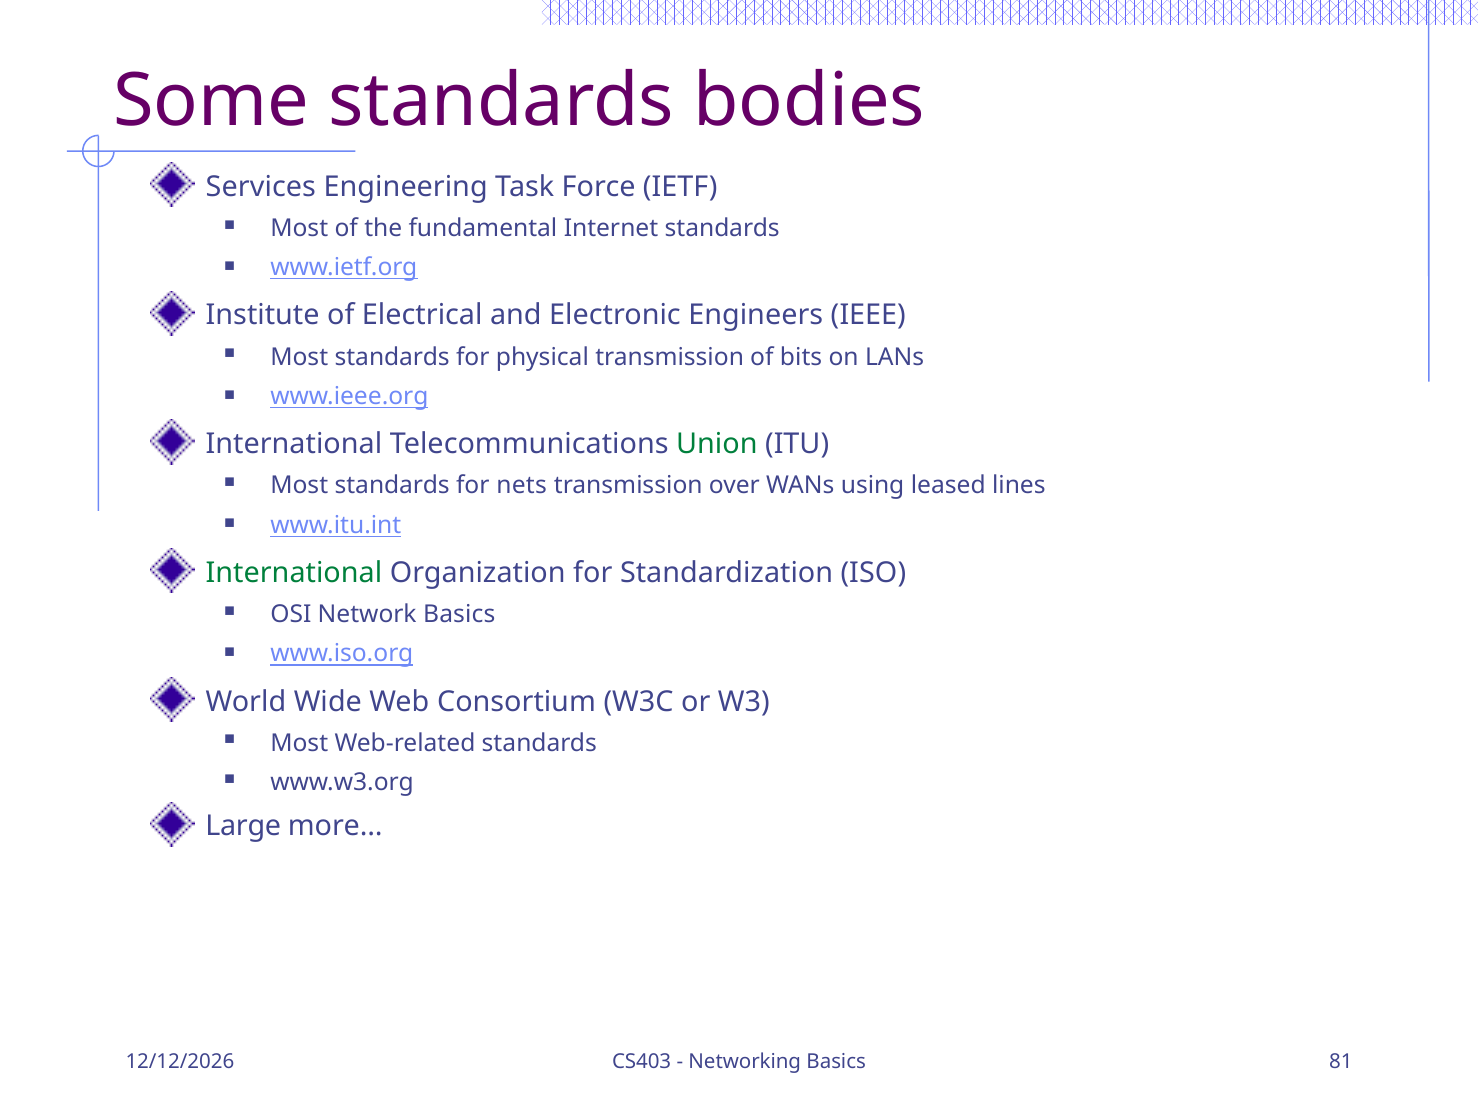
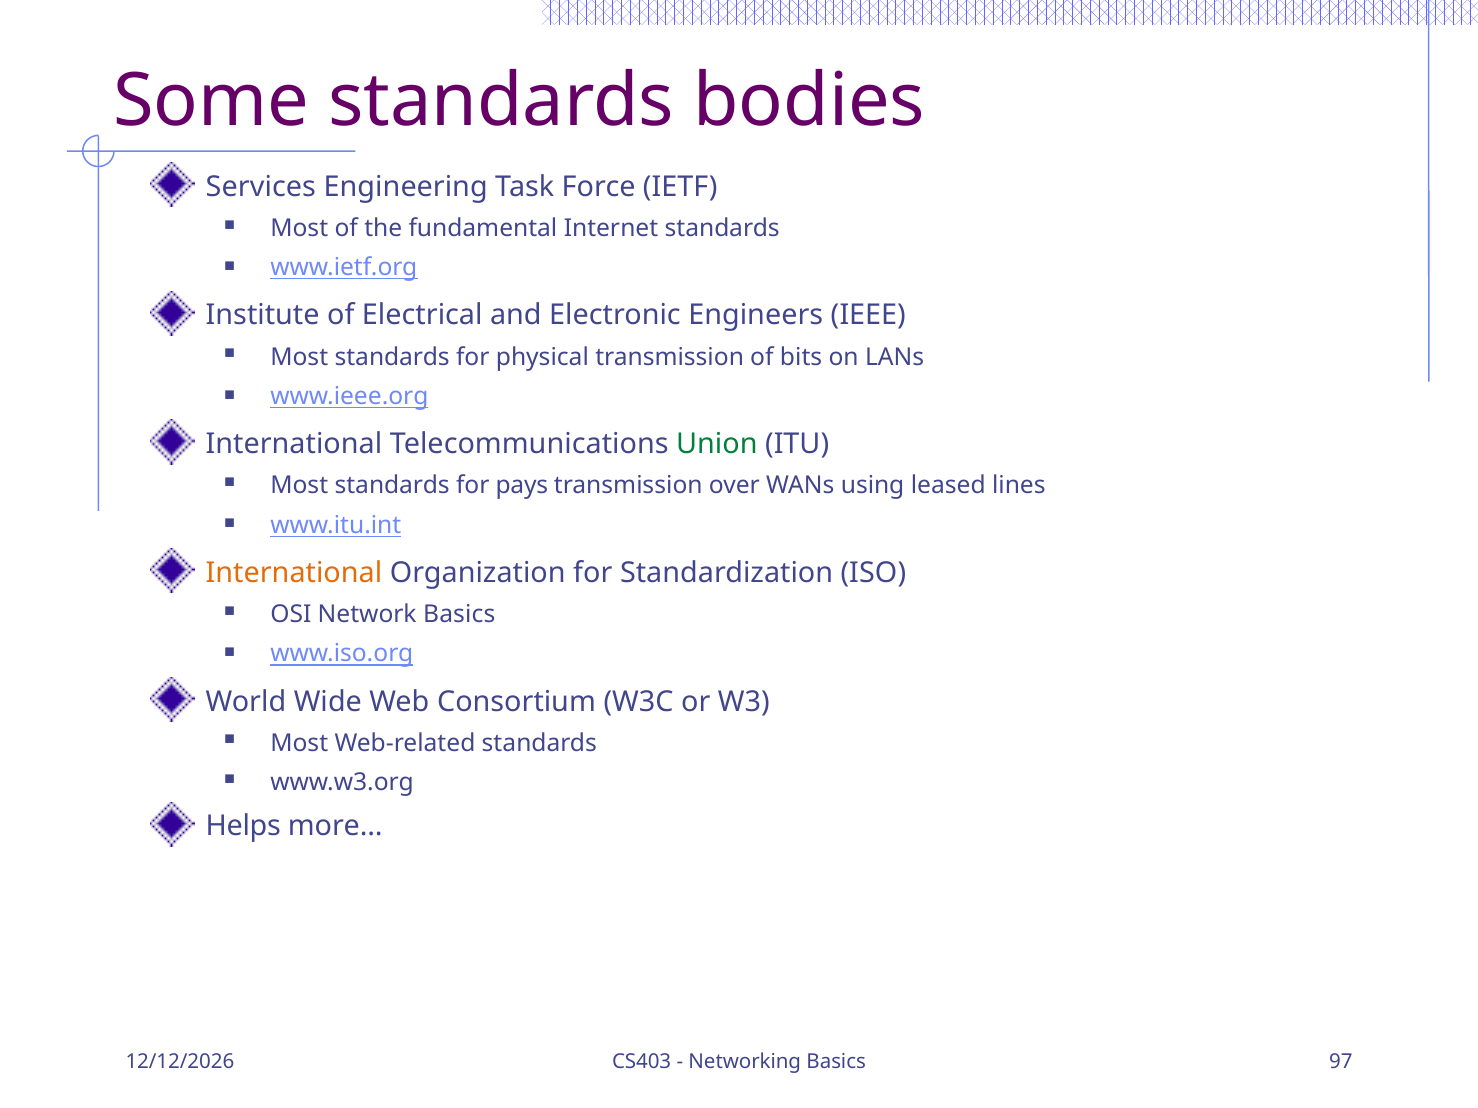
nets: nets -> pays
International at (294, 573) colour: green -> orange
Large: Large -> Helps
81: 81 -> 97
